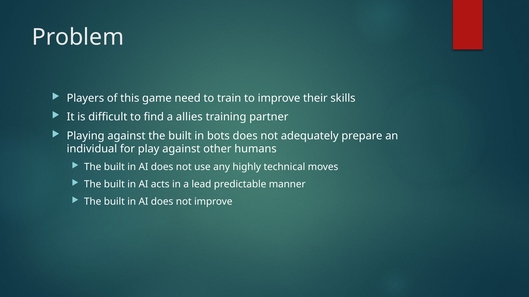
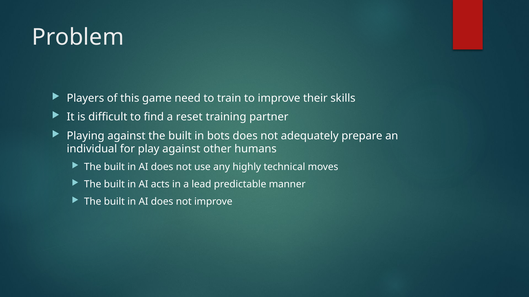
allies: allies -> reset
